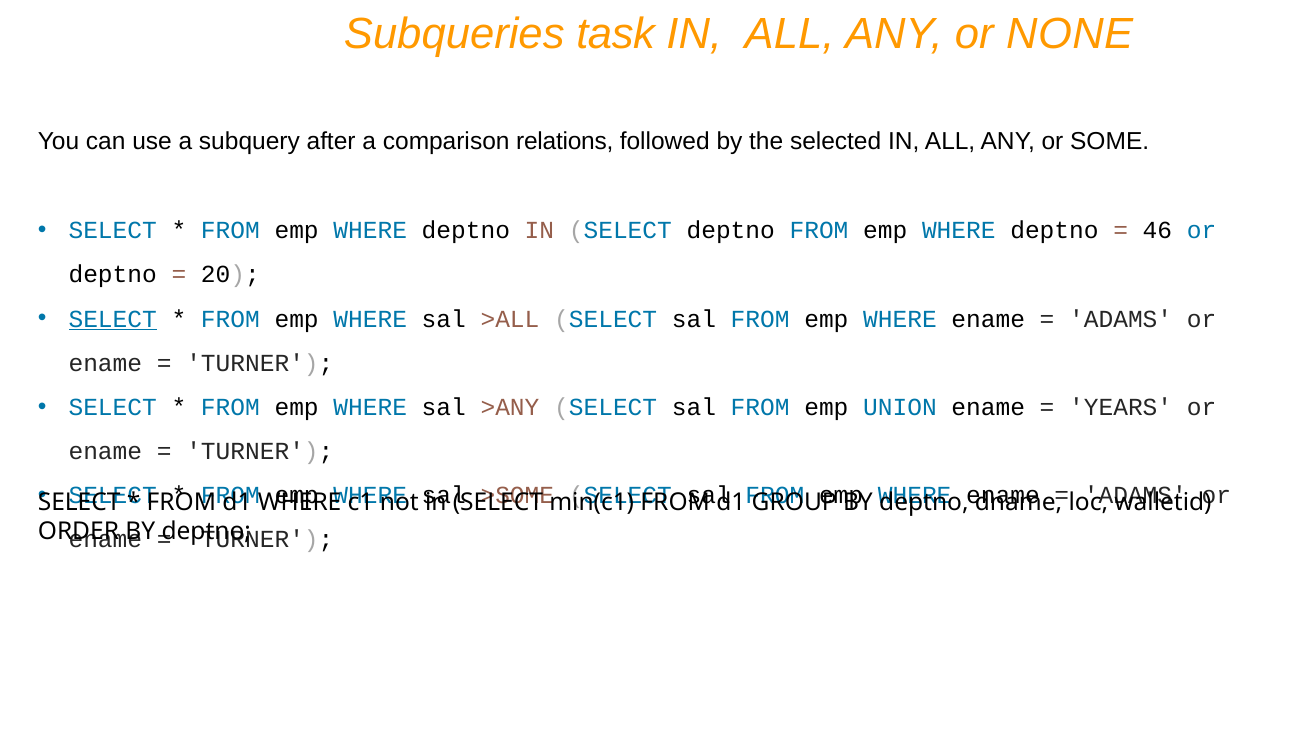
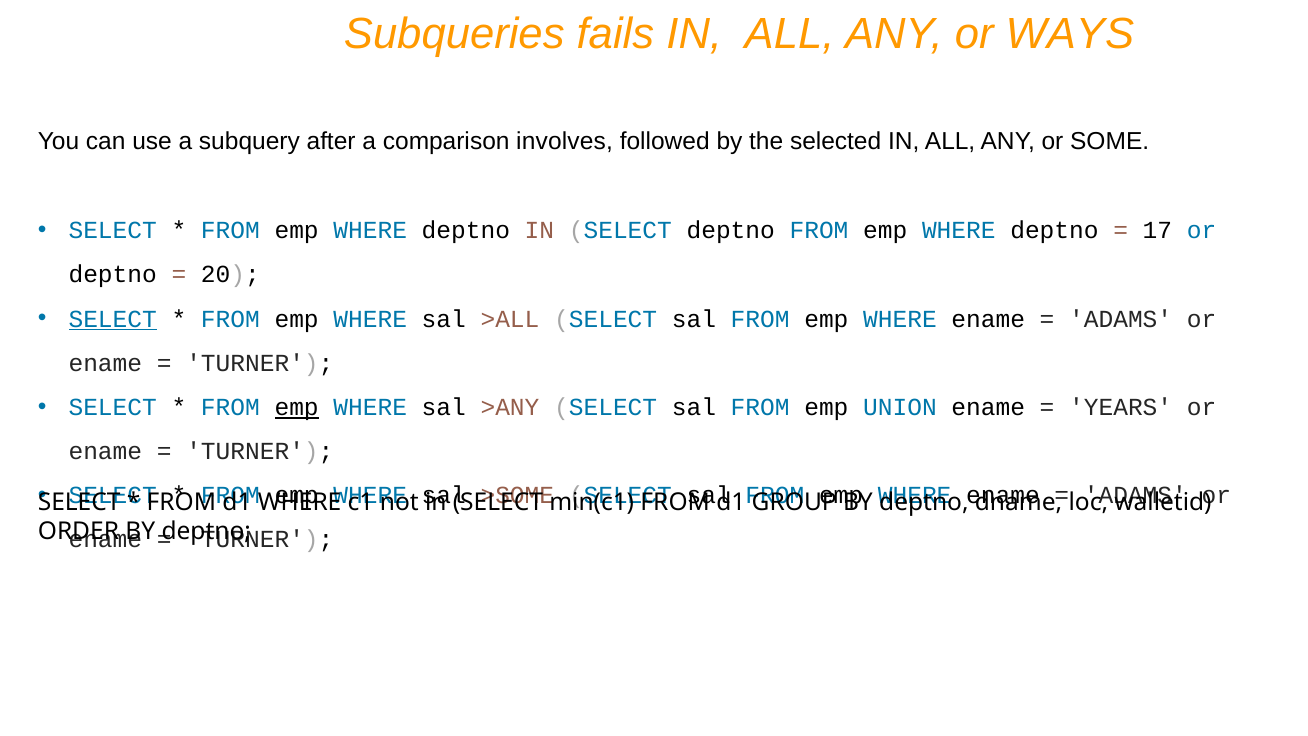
task: task -> fails
NONE: NONE -> WAYS
relations: relations -> involves
46: 46 -> 17
emp at (297, 407) underline: none -> present
